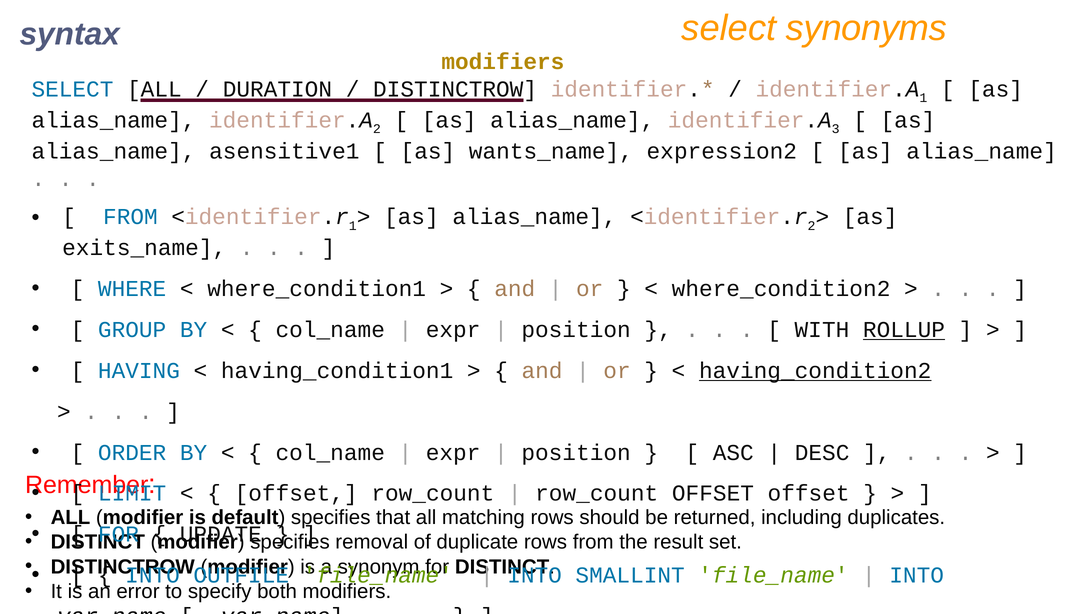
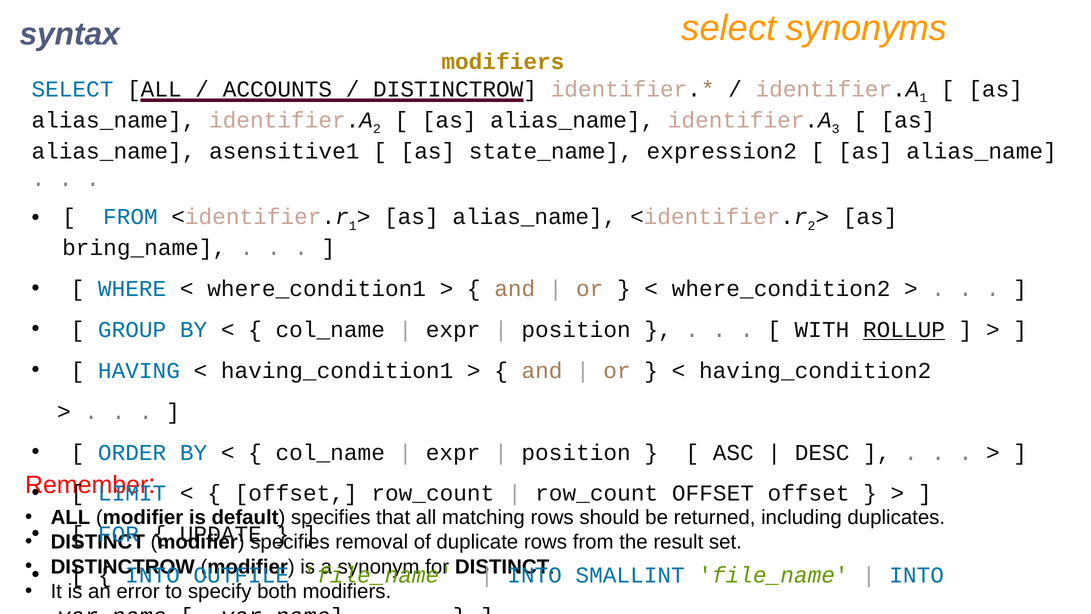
DURATION: DURATION -> ACCOUNTS
wants_name: wants_name -> state_name
exits_name: exits_name -> bring_name
having_condition2 underline: present -> none
